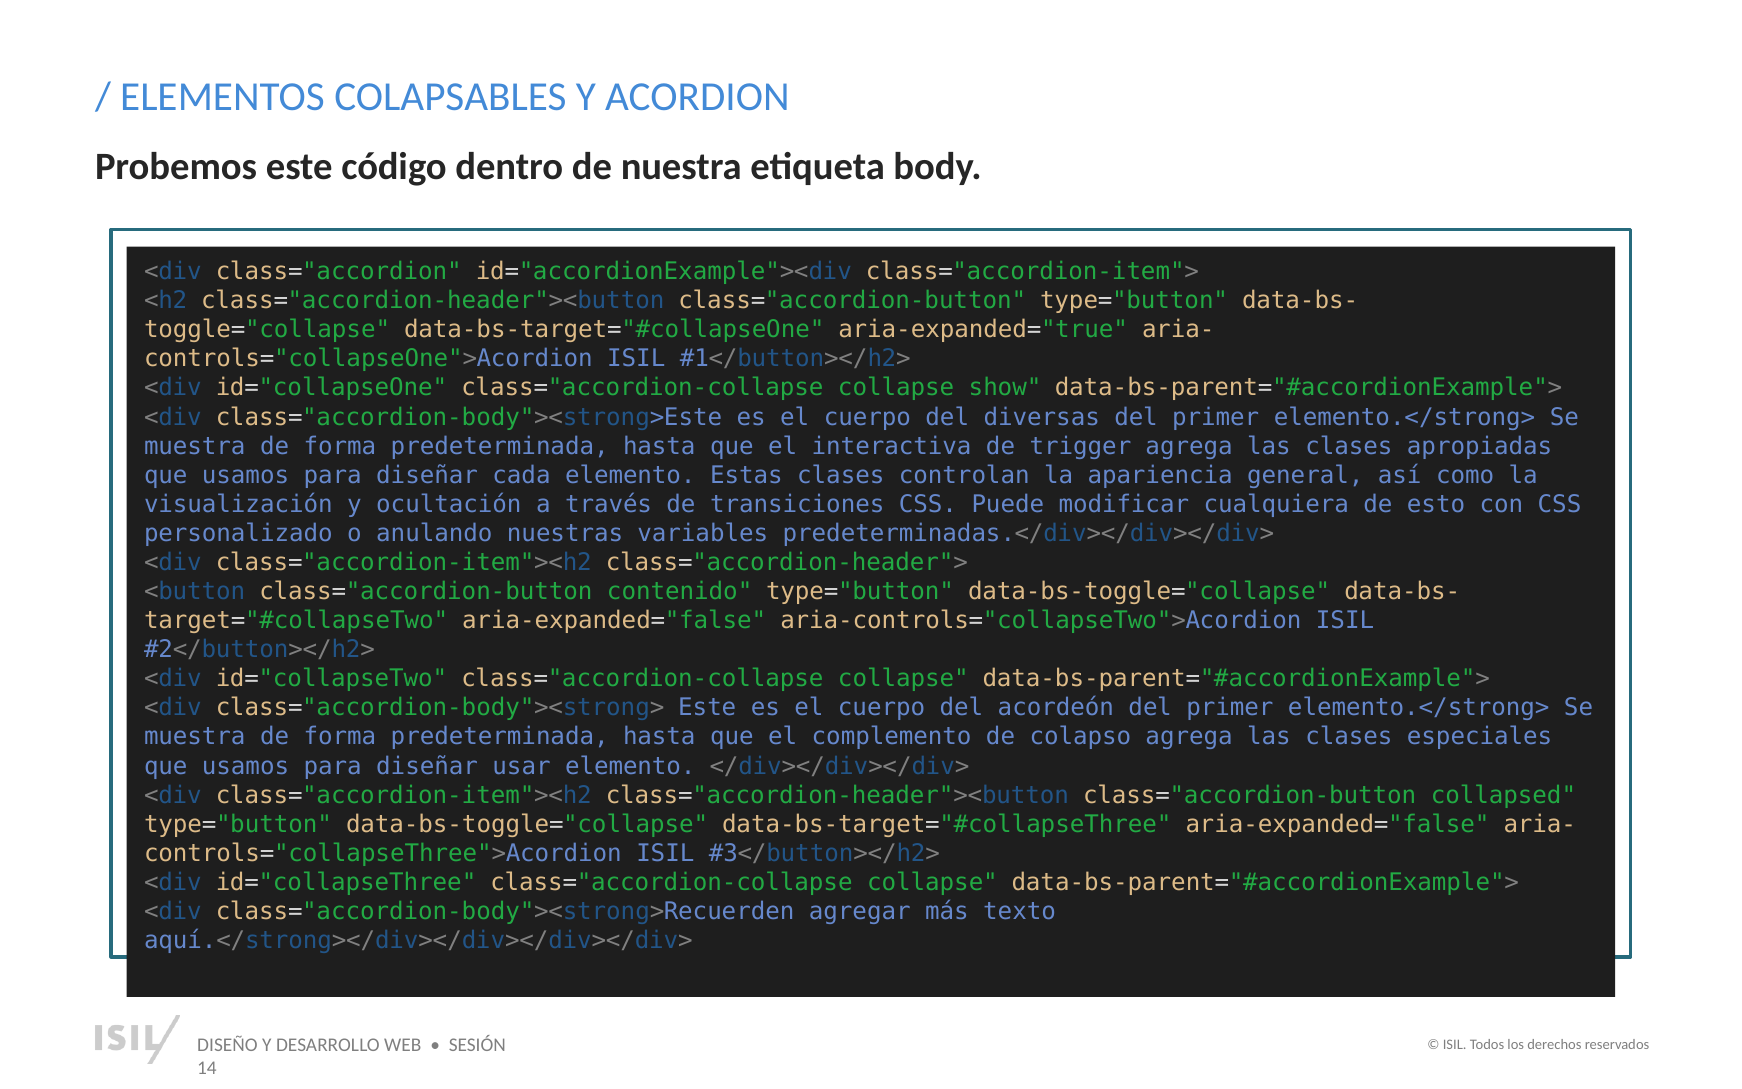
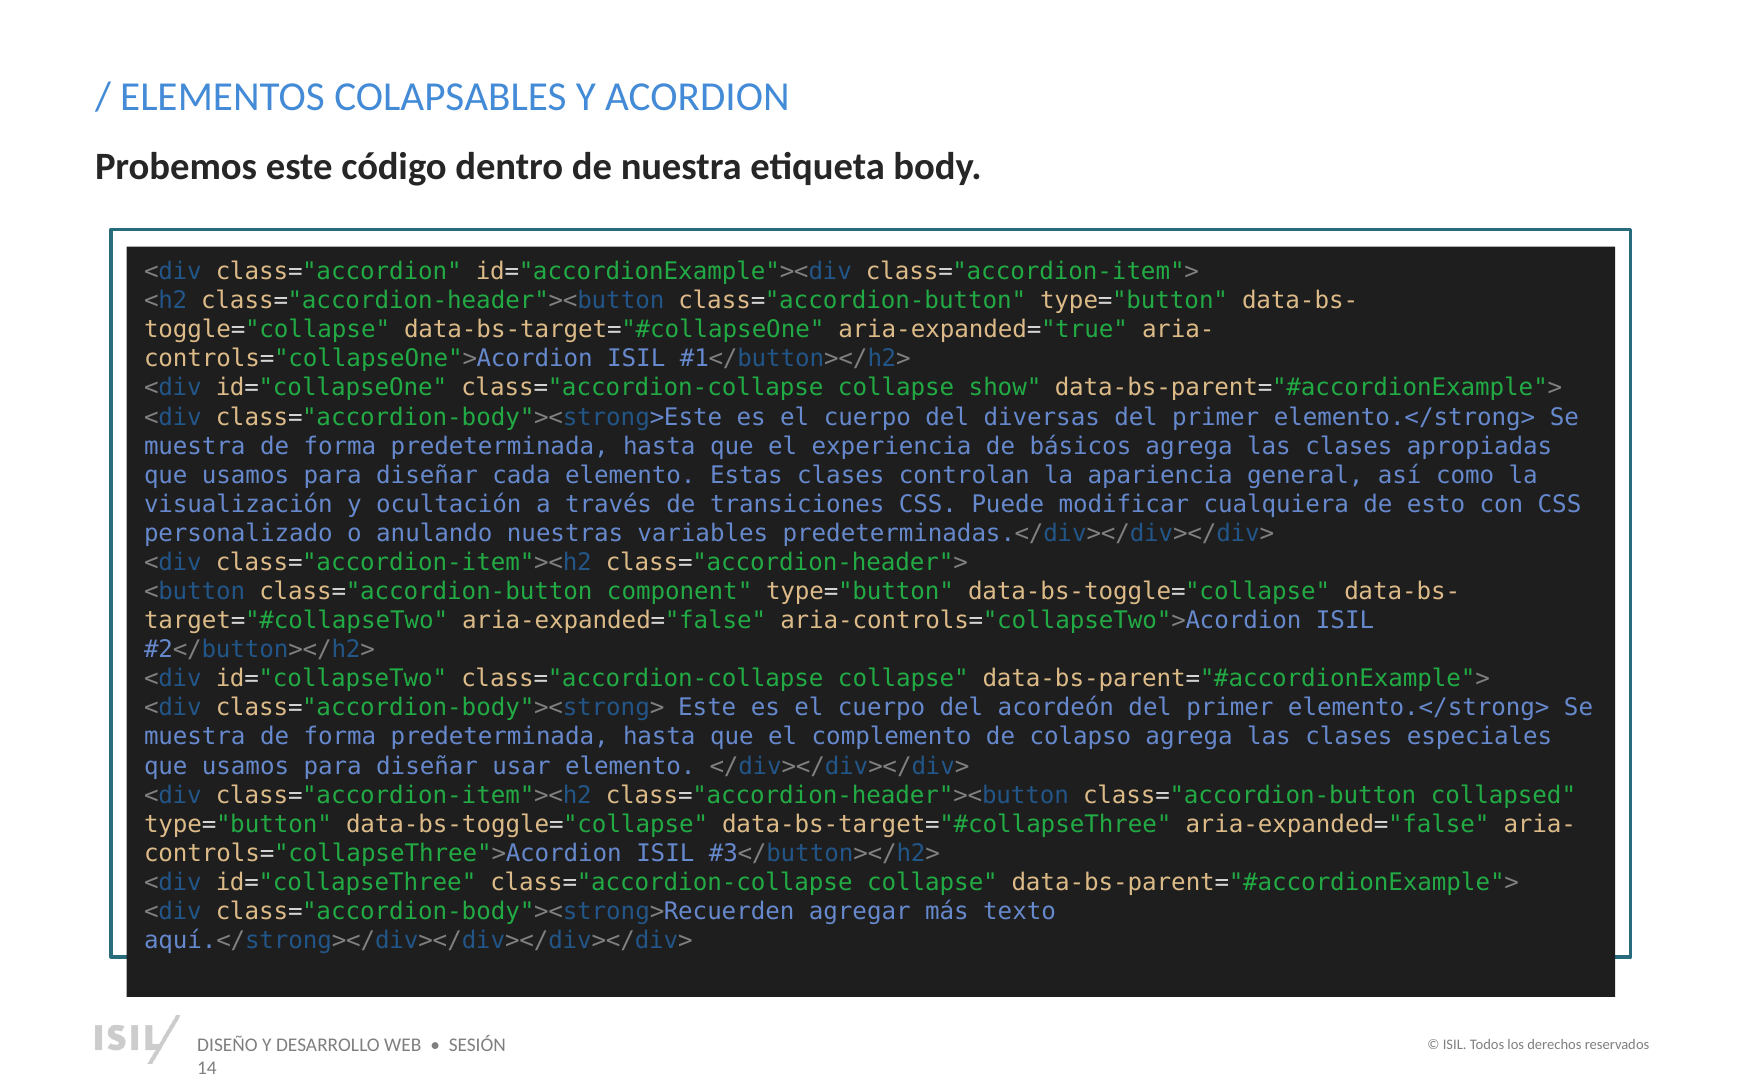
interactiva: interactiva -> experiencia
trigger: trigger -> básicos
contenido: contenido -> component
